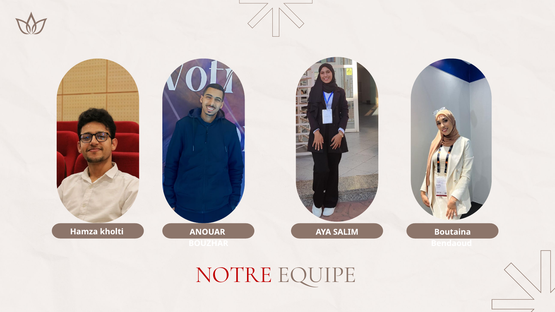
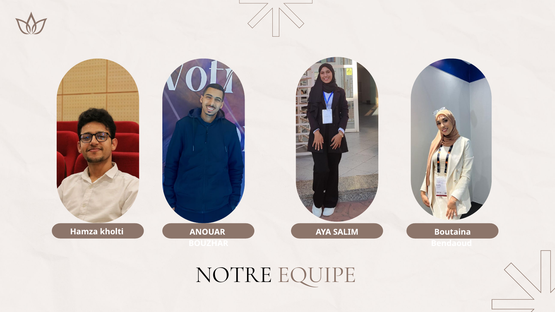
NOTRE colour: red -> black
